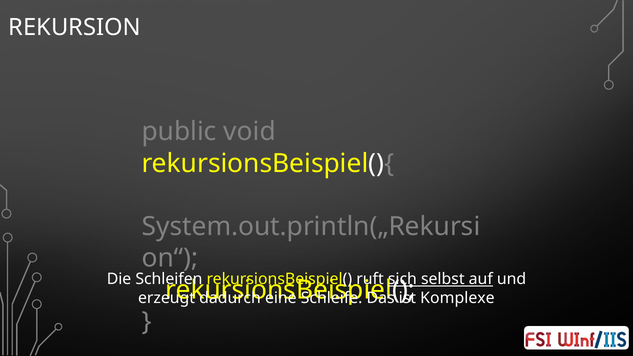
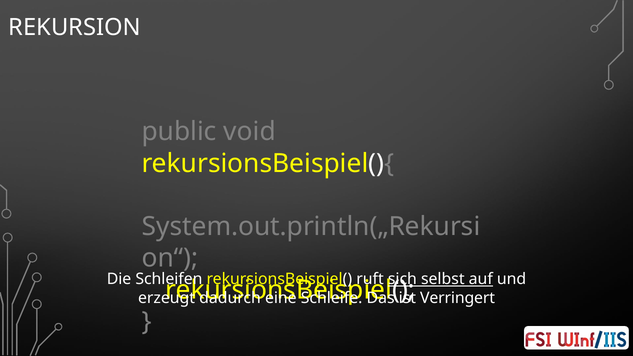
Komplexe: Komplexe -> Verringert
